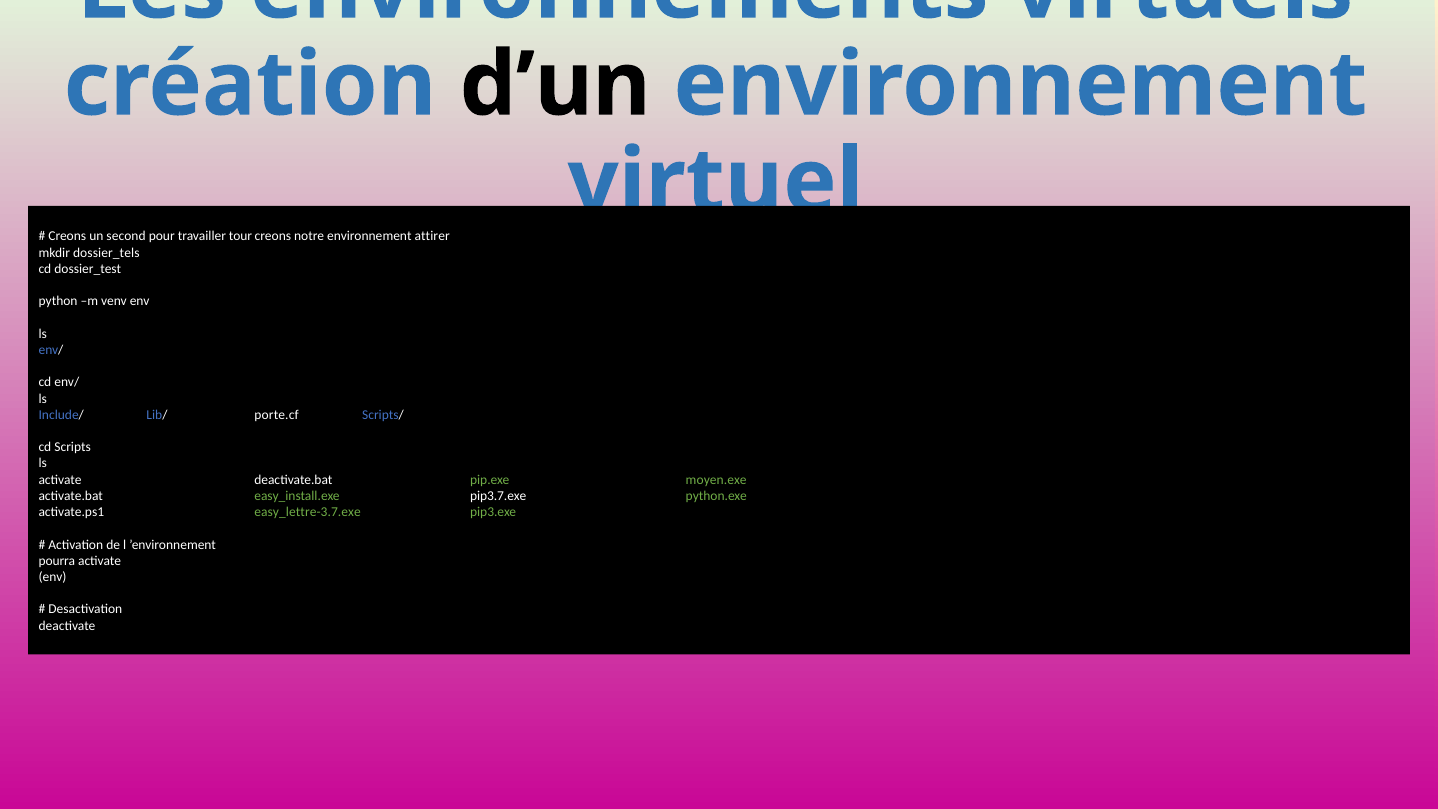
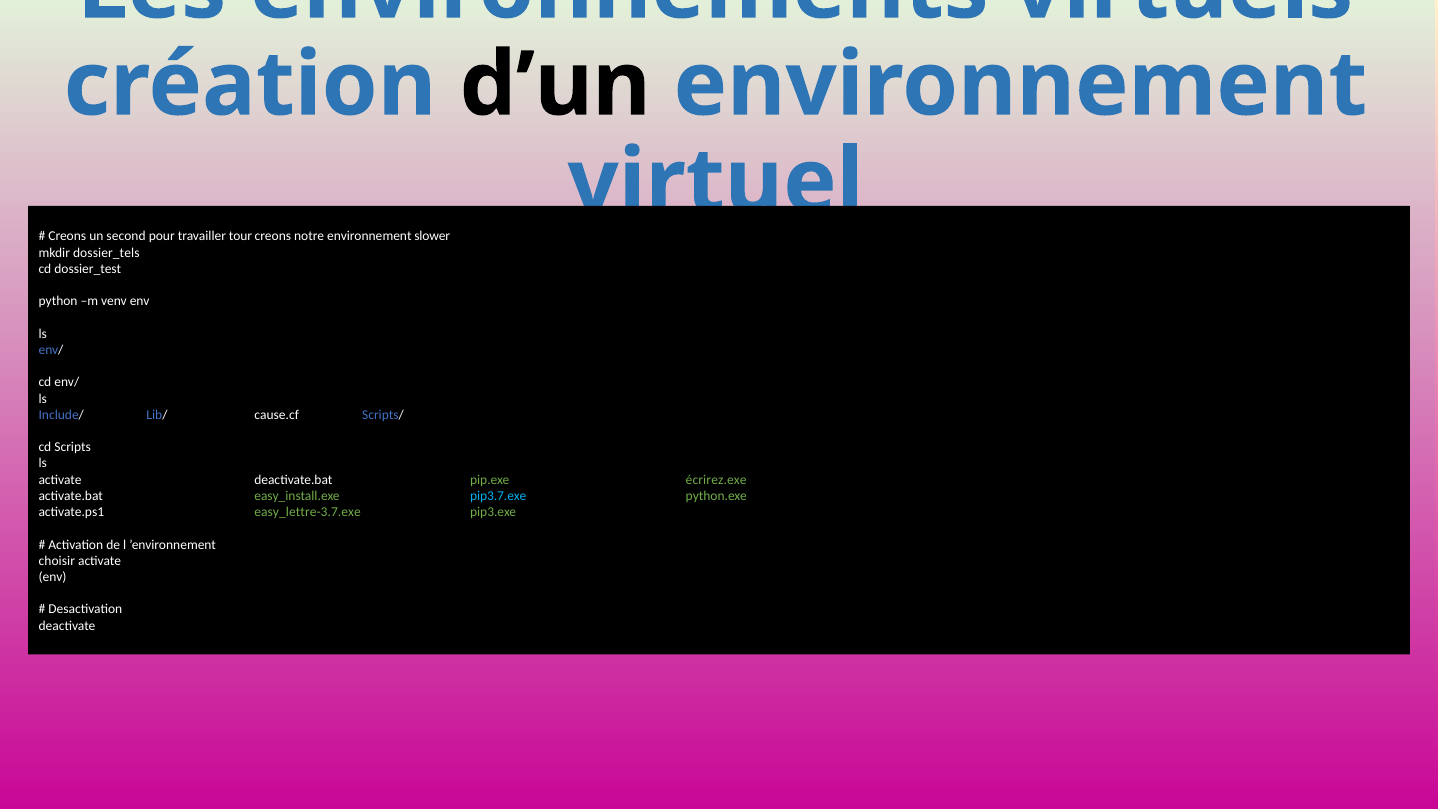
attirer: attirer -> slower
porte.cf: porte.cf -> cause.cf
moyen.exe: moyen.exe -> écrirez.exe
pip3.7.exe colour: white -> light blue
pourra: pourra -> choisir
